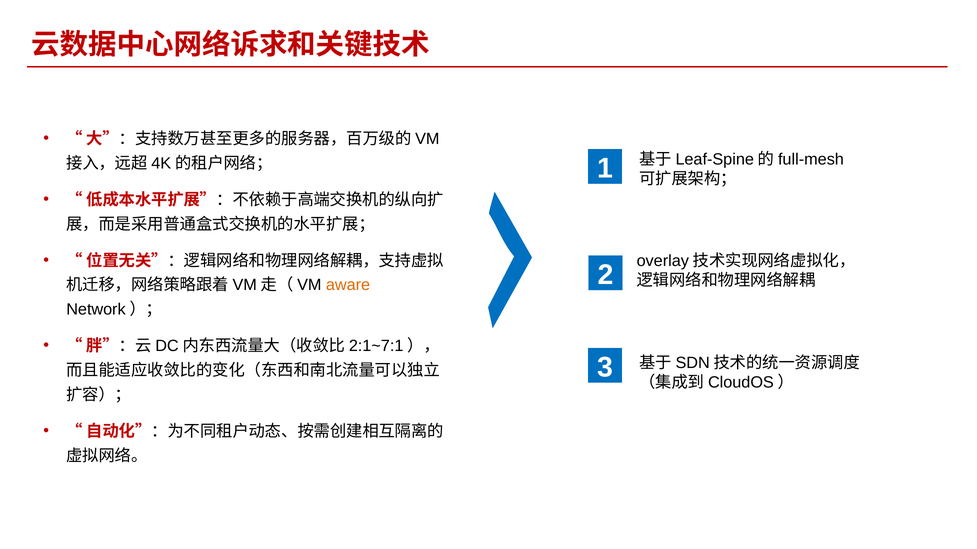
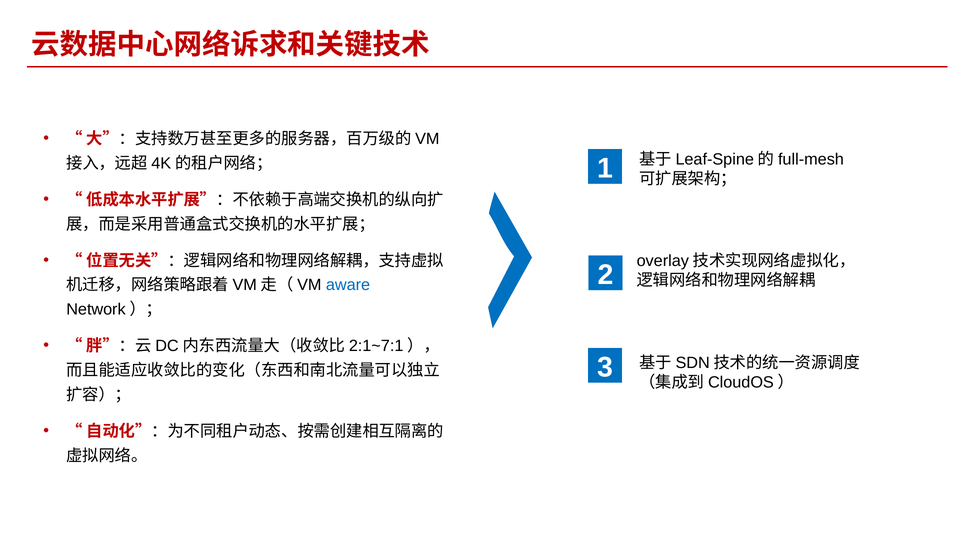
aware colour: orange -> blue
